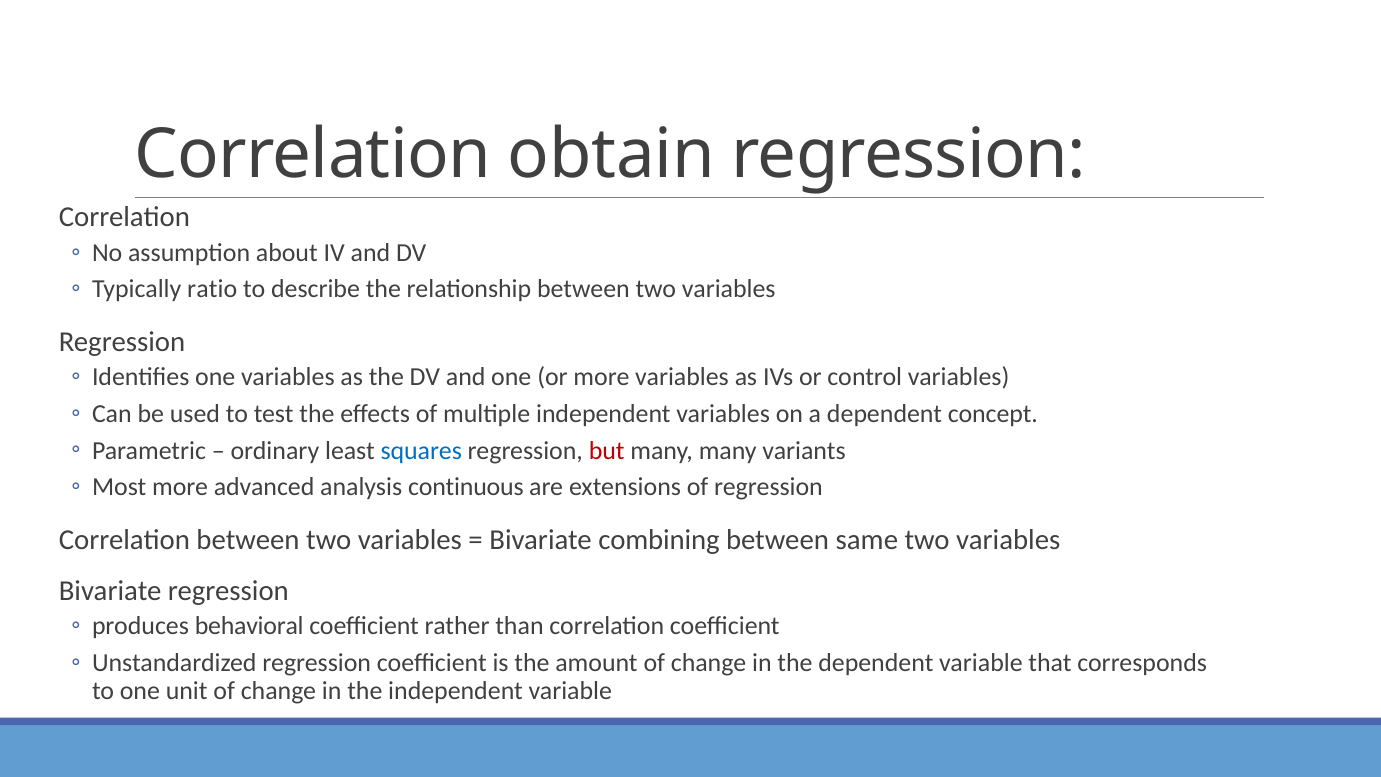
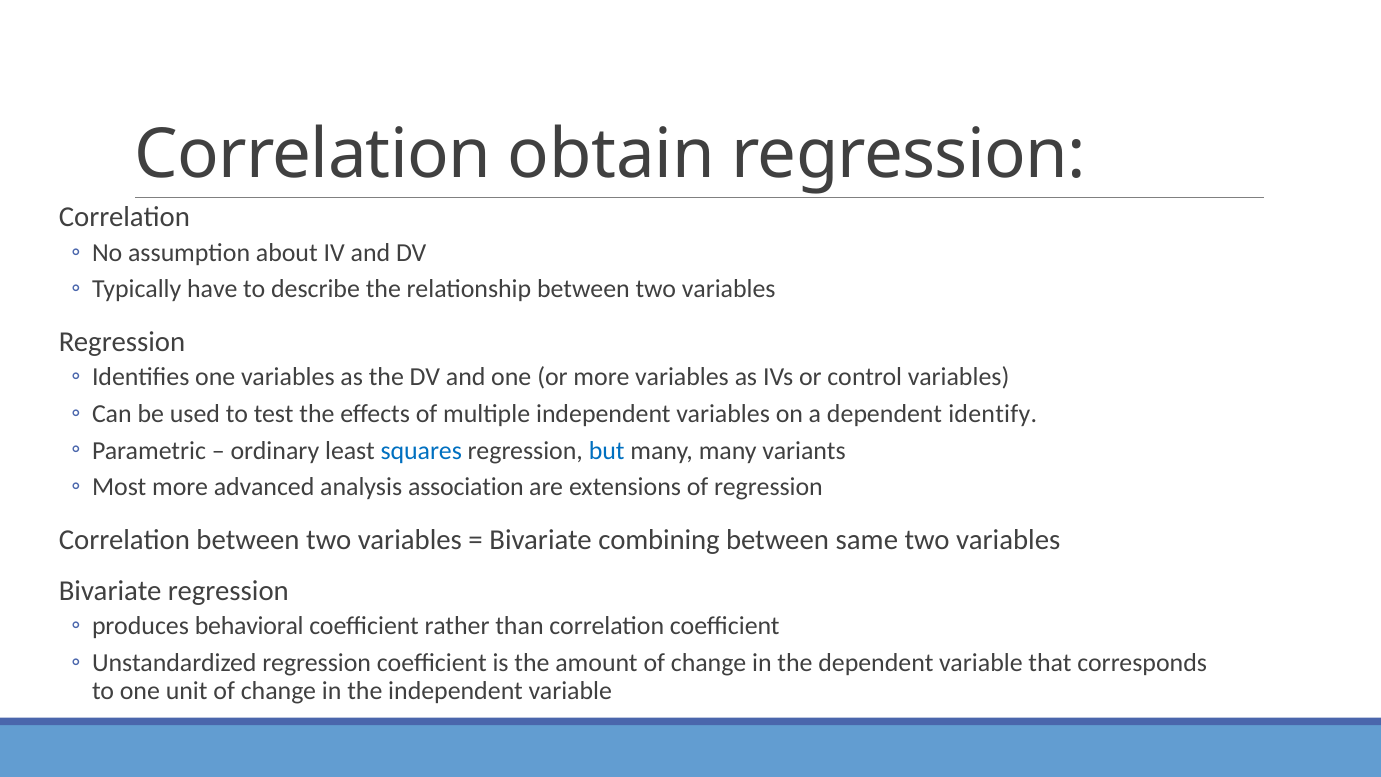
ratio: ratio -> have
concept: concept -> identify
but colour: red -> blue
continuous: continuous -> association
